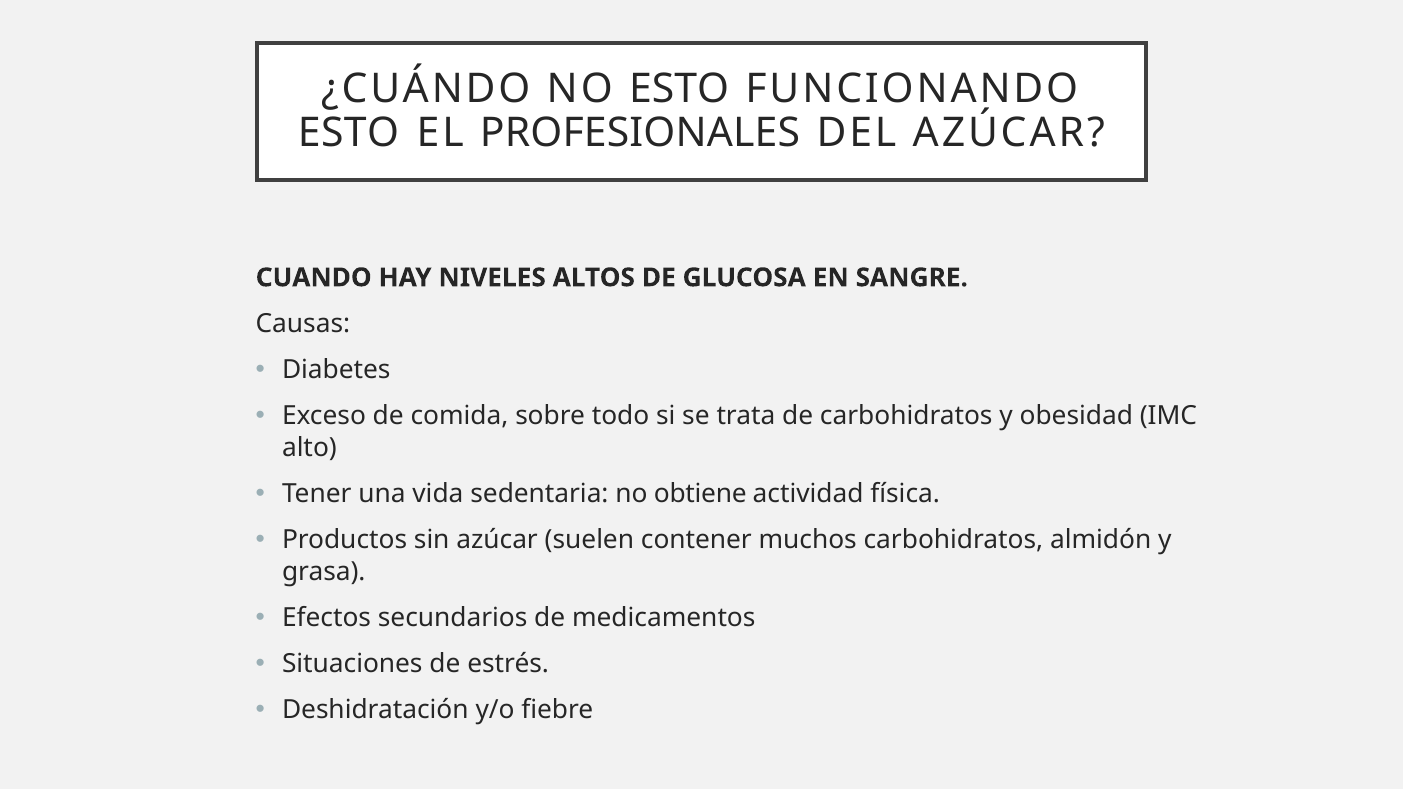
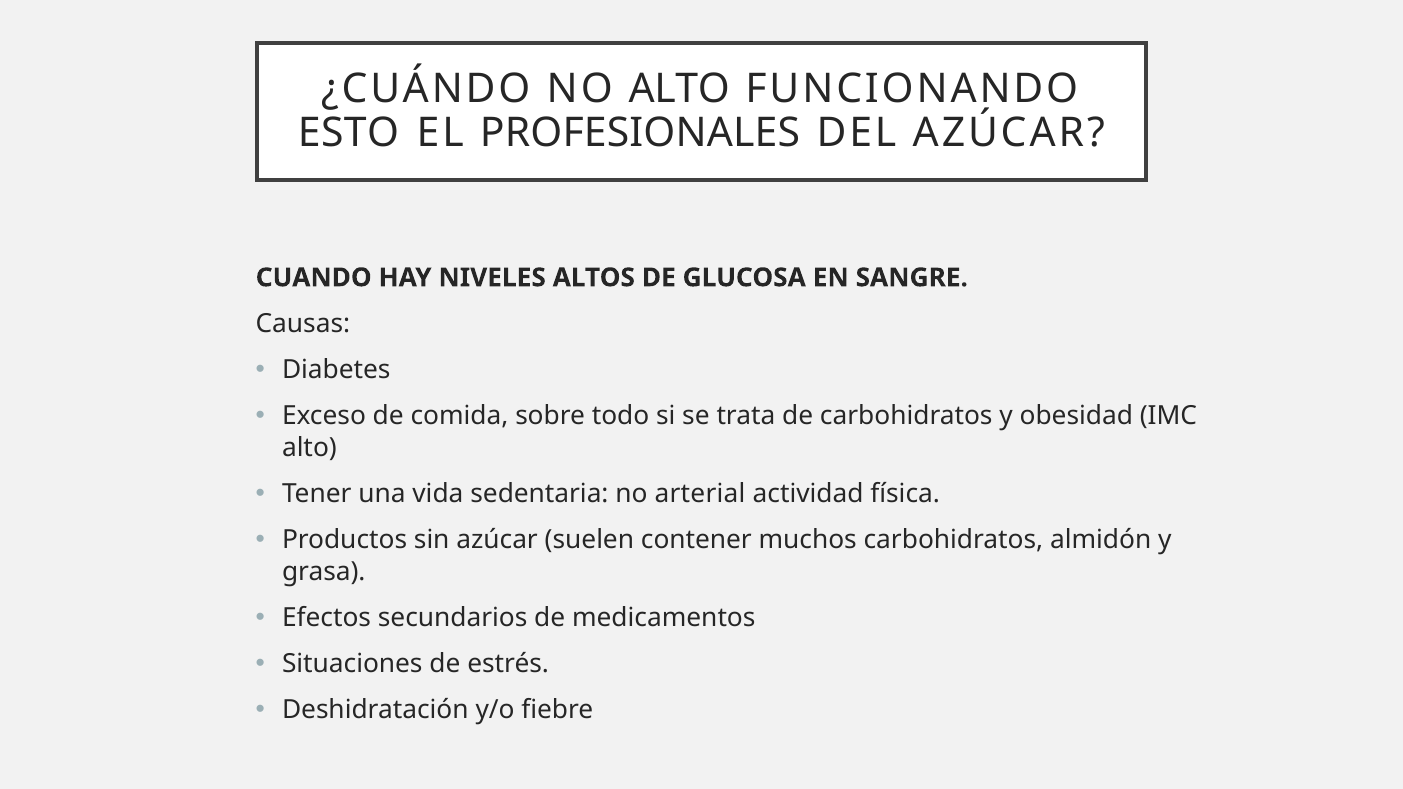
NO ESTO: ESTO -> ALTO
obtiene: obtiene -> arterial
